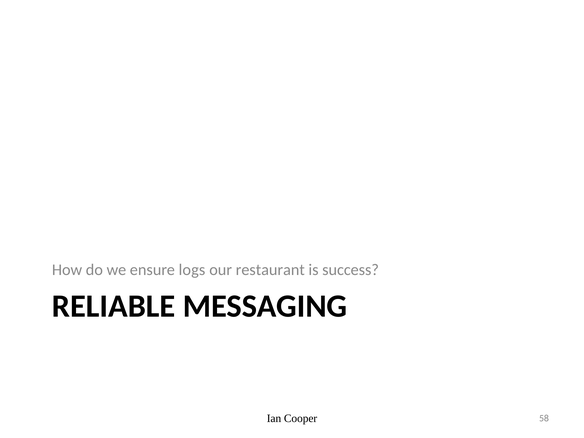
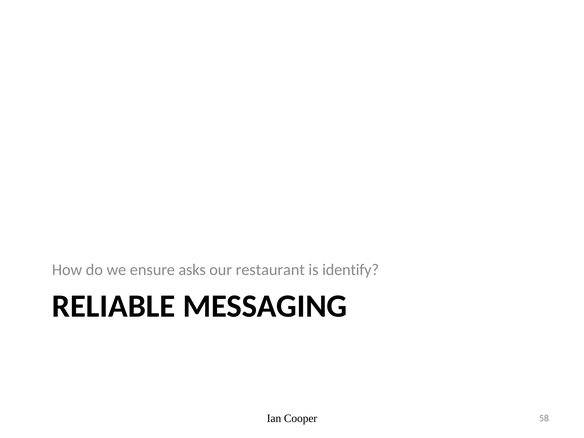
logs: logs -> asks
success: success -> identify
